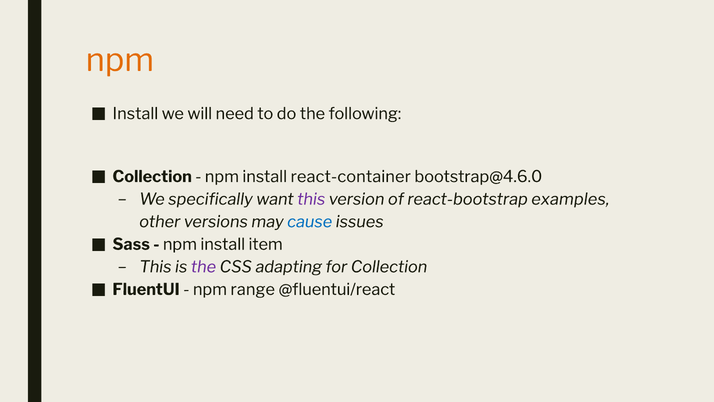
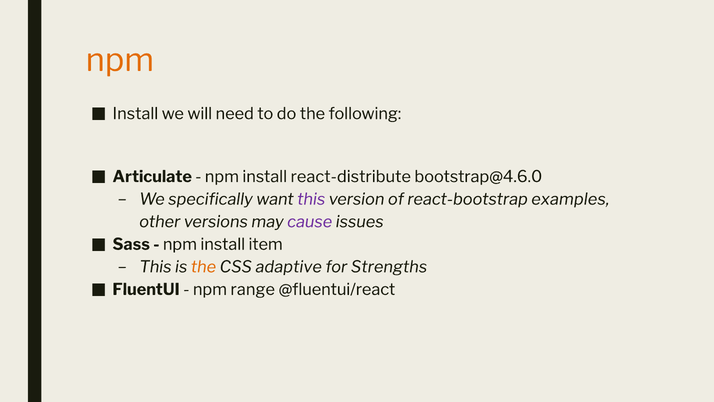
Collection at (152, 177): Collection -> Articulate
react-container: react-container -> react-distribute
cause colour: blue -> purple
the at (203, 267) colour: purple -> orange
adapting: adapting -> adaptive
for Collection: Collection -> Strengths
